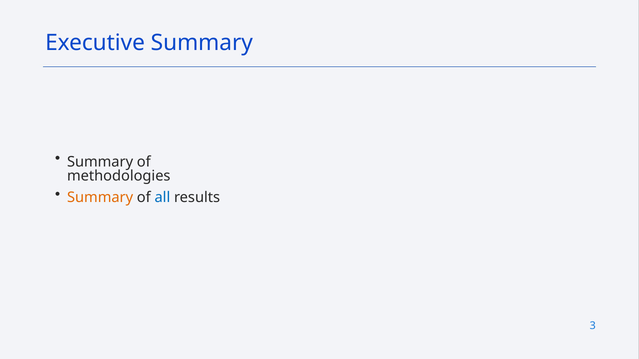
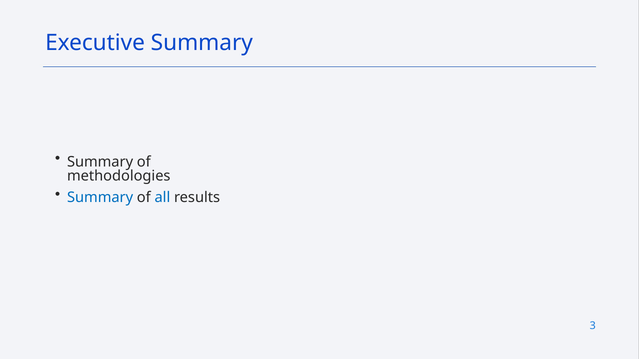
Summary at (100, 198) colour: orange -> blue
